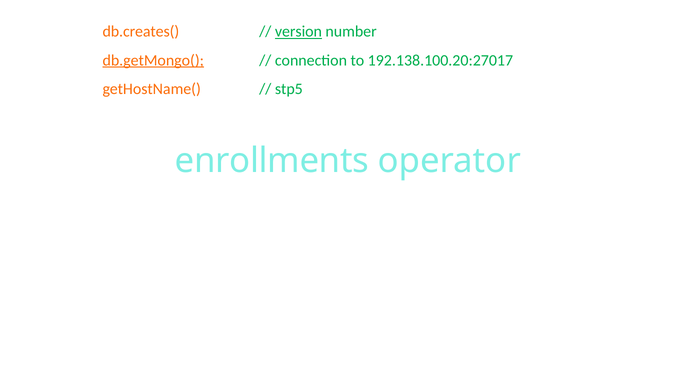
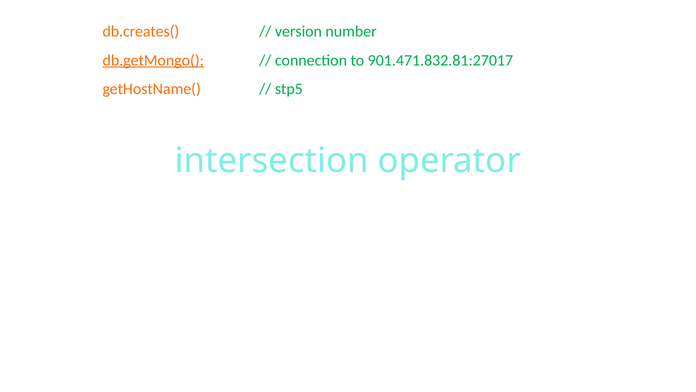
version underline: present -> none
192.138.100.20:27017: 192.138.100.20:27017 -> 901.471.832.81:27017
enrollments: enrollments -> intersection
